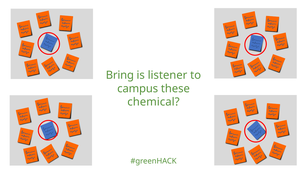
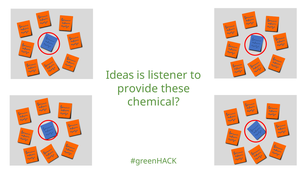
Bring: Bring -> Ideas
campus: campus -> provide
